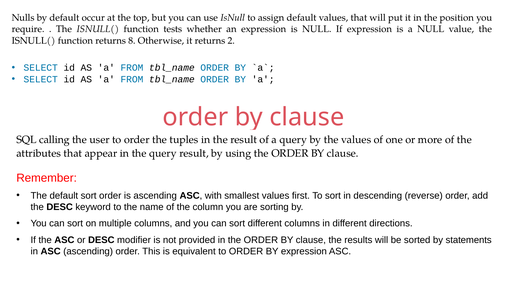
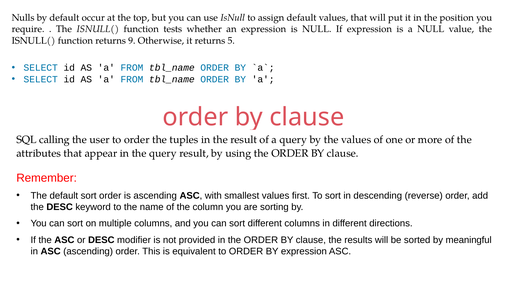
8: 8 -> 9
2: 2 -> 5
statements: statements -> meaningful
